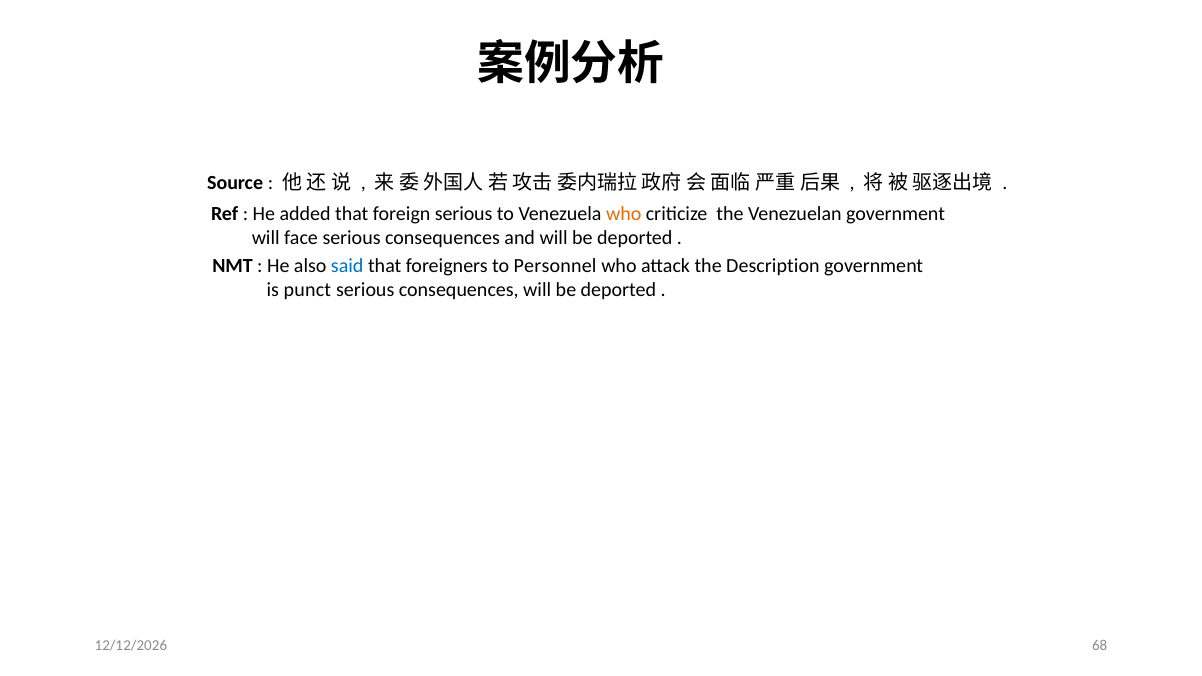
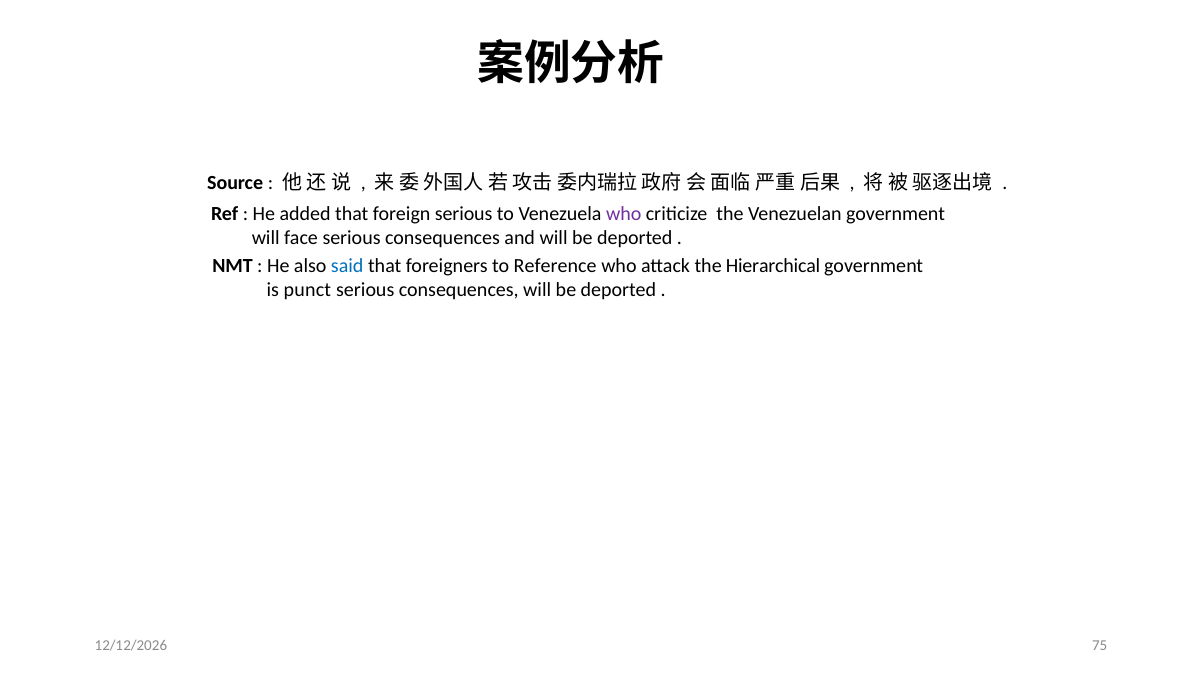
who at (624, 213) colour: orange -> purple
Personnel: Personnel -> Reference
Description: Description -> Hierarchical
68: 68 -> 75
